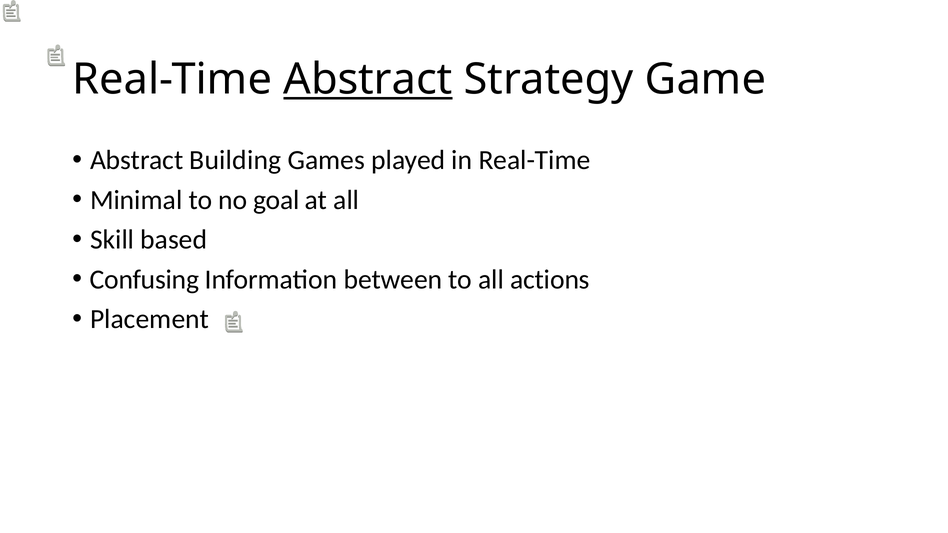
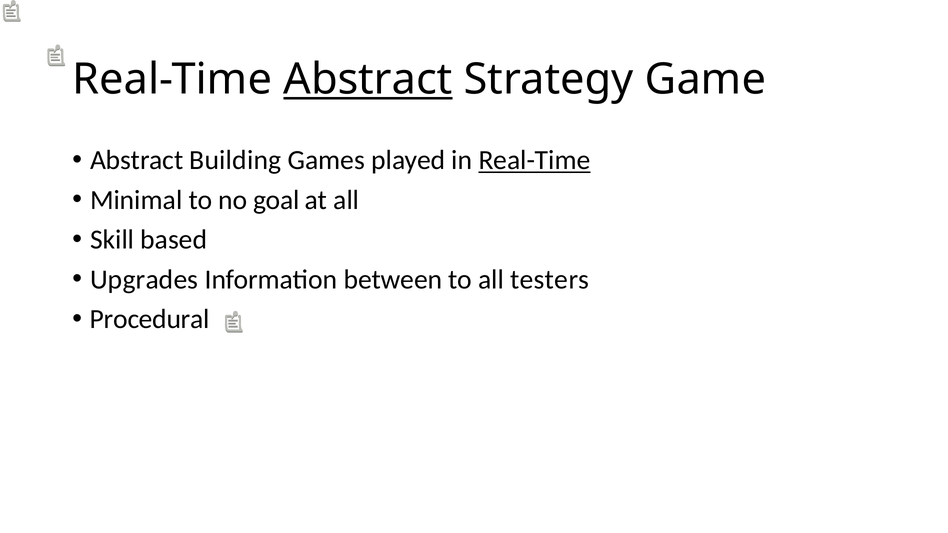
Real-Time at (534, 160) underline: none -> present
Confusing: Confusing -> Upgrades
actions: actions -> testers
Placement: Placement -> Procedural
